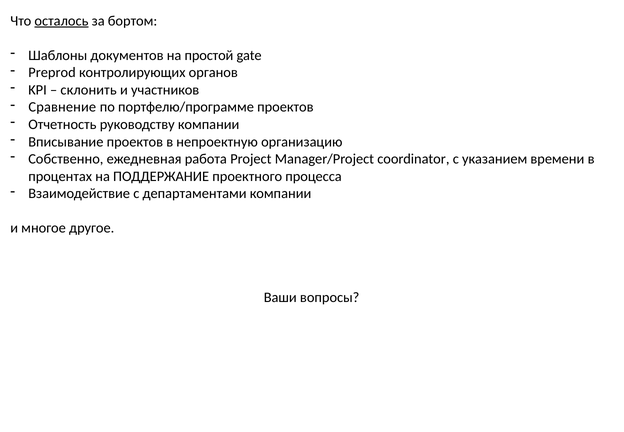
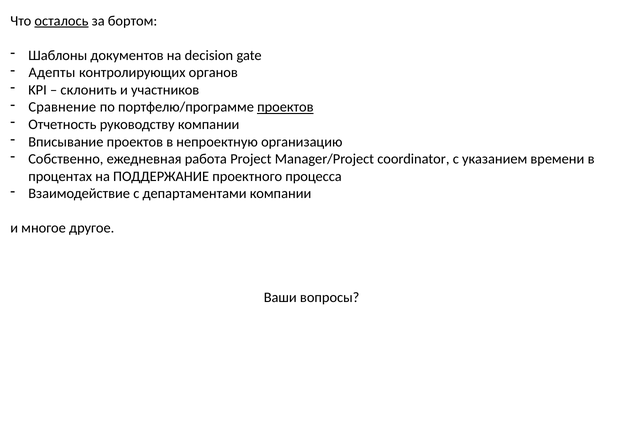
простой: простой -> decision
Preprod: Preprod -> Адепты
проектов at (285, 107) underline: none -> present
